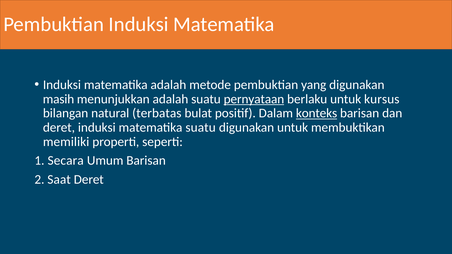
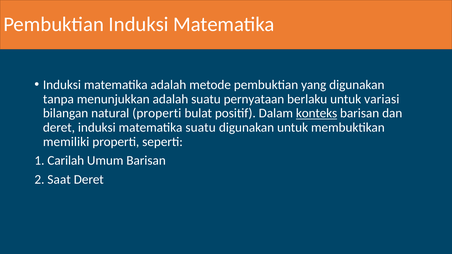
masih: masih -> tanpa
pernyataan underline: present -> none
kursus: kursus -> variasi
natural terbatas: terbatas -> properti
Secara: Secara -> Carilah
